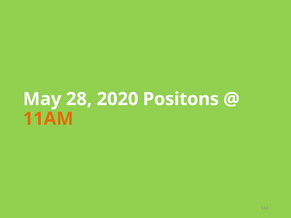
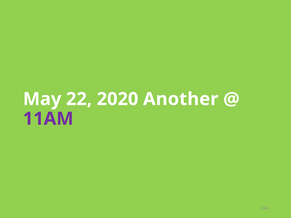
28: 28 -> 22
Positons: Positons -> Another
11AM colour: orange -> purple
